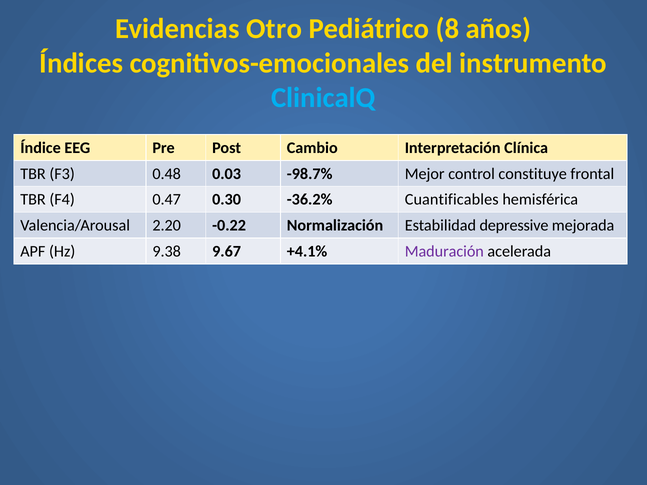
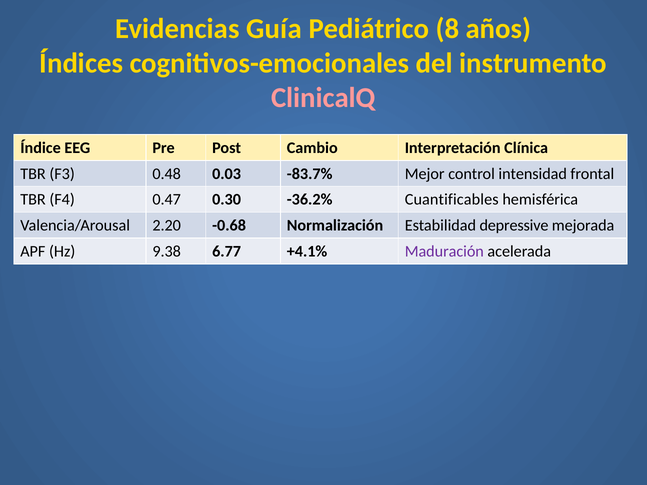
Otro: Otro -> Guía
ClinicalQ colour: light blue -> pink
-98.7%: -98.7% -> -83.7%
constituye: constituye -> intensidad
-0.22: -0.22 -> -0.68
9.67: 9.67 -> 6.77
